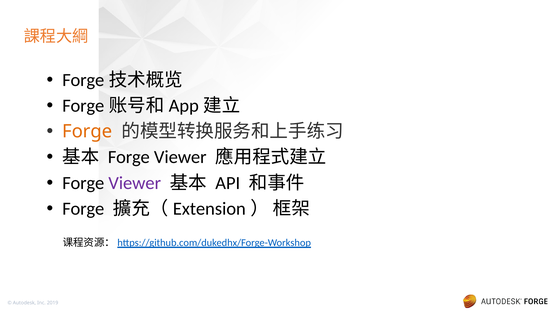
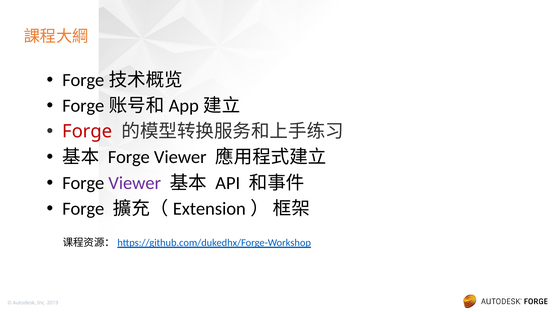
Forge at (87, 132) colour: orange -> red
